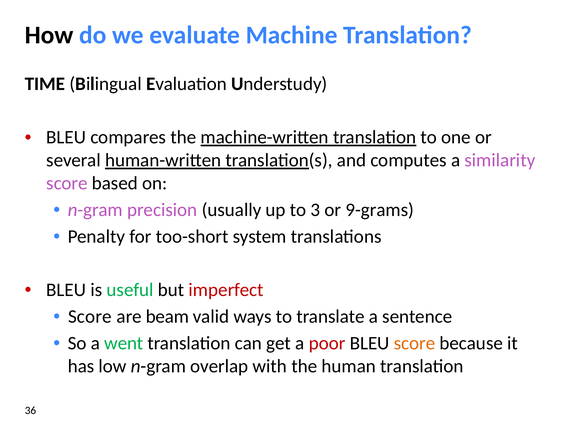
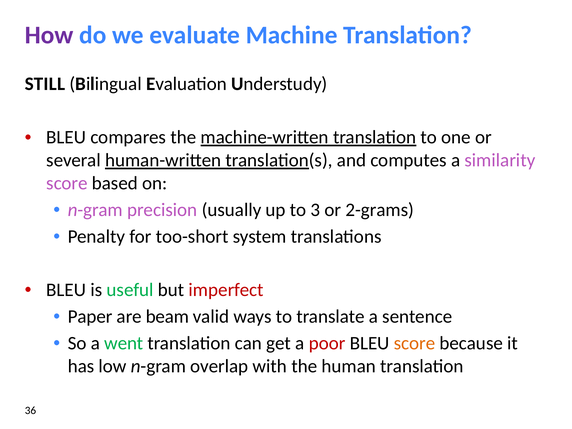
How colour: black -> purple
TIME: TIME -> STILL
9-grams: 9-grams -> 2-grams
Score at (90, 317): Score -> Paper
